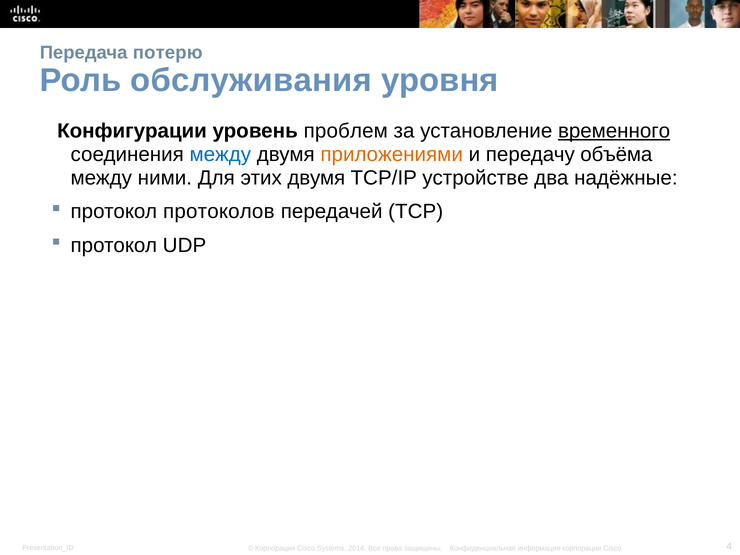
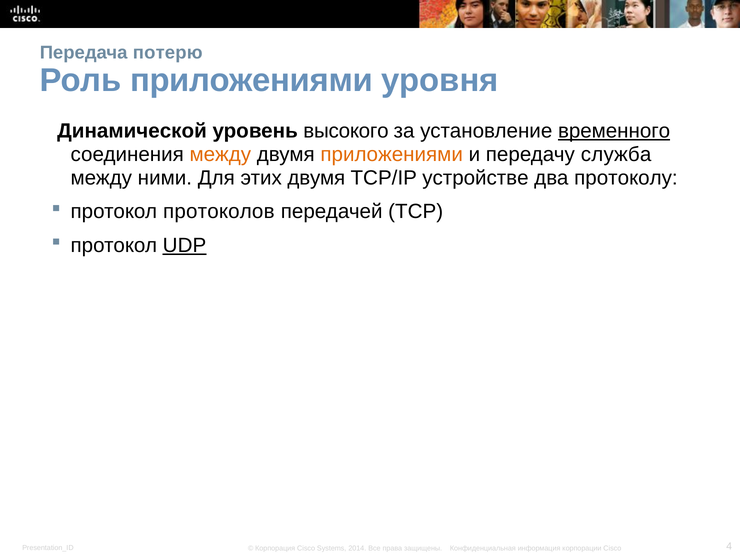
Роль обслуживания: обслуживания -> приложениями
Конфигурации: Конфигурации -> Динамической
проблем: проблем -> высокого
между at (220, 154) colour: blue -> orange
объёма: объёма -> служба
надёжные: надёжные -> протоколу
UDP underline: none -> present
